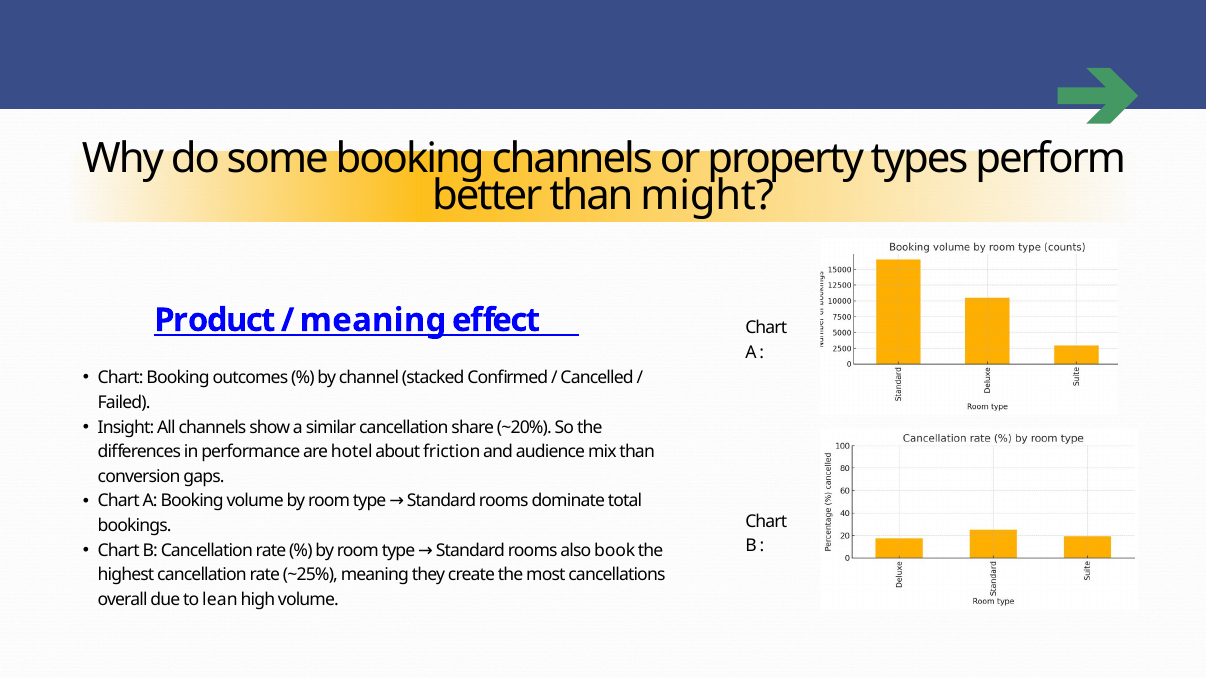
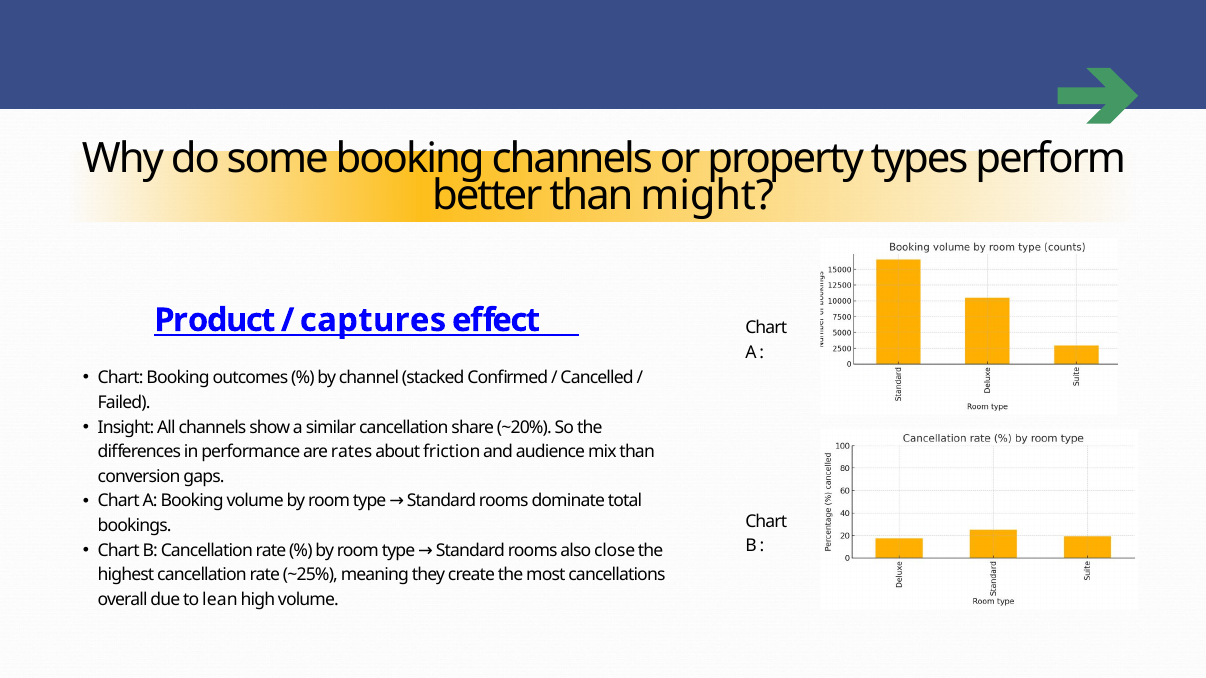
meaning at (373, 320): meaning -> captures
hotel: hotel -> rates
book: book -> close
